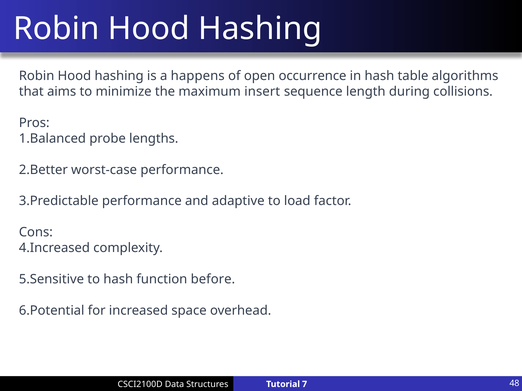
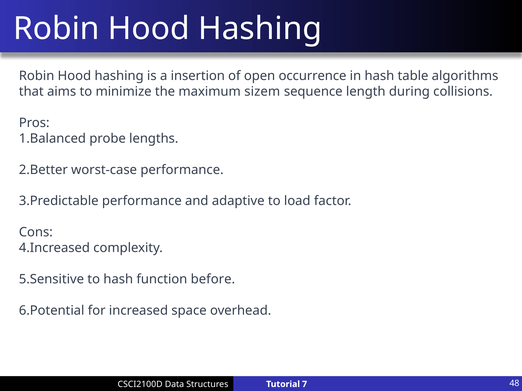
happens: happens -> insertion
insert: insert -> sizem
